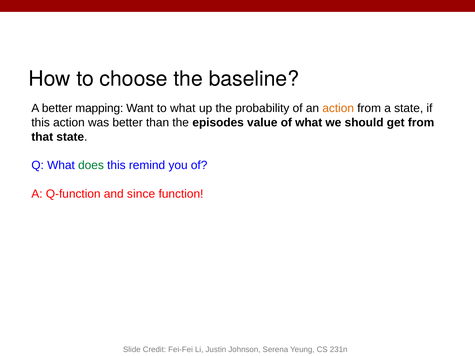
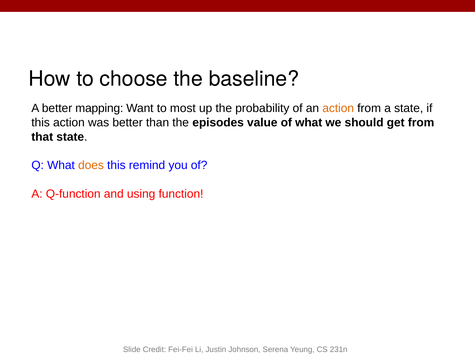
to what: what -> most
does colour: green -> orange
since: since -> using
